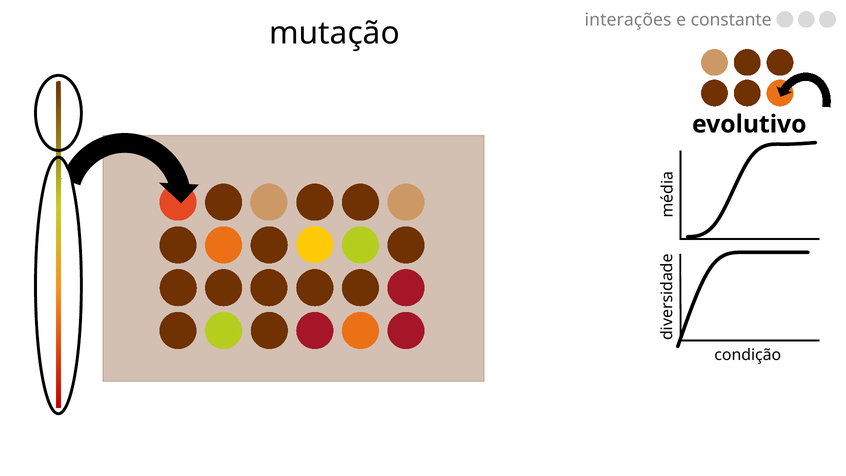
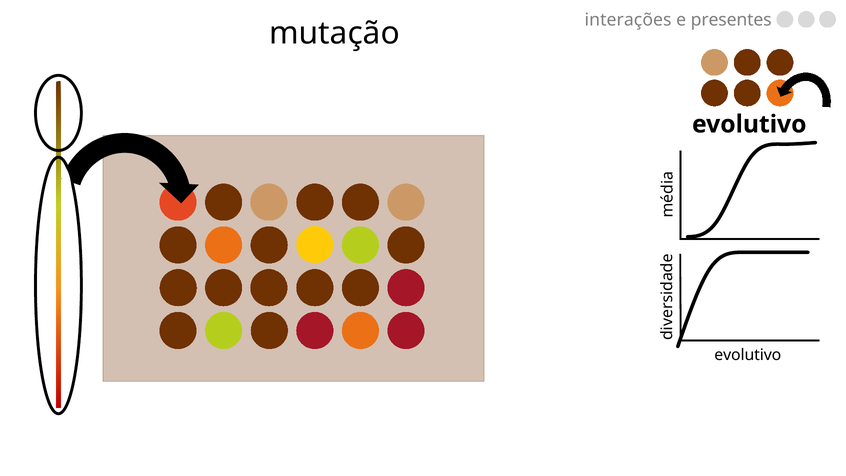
constante: constante -> presentes
condição at (748, 355): condição -> evolutivo
